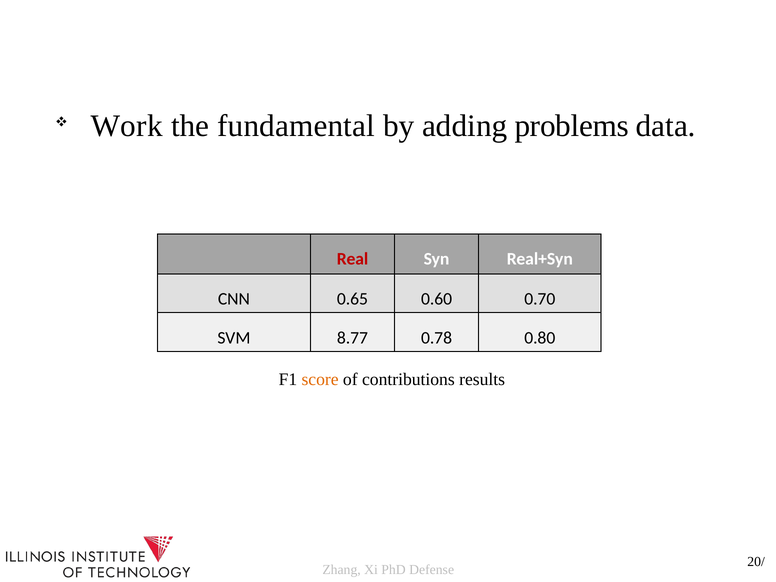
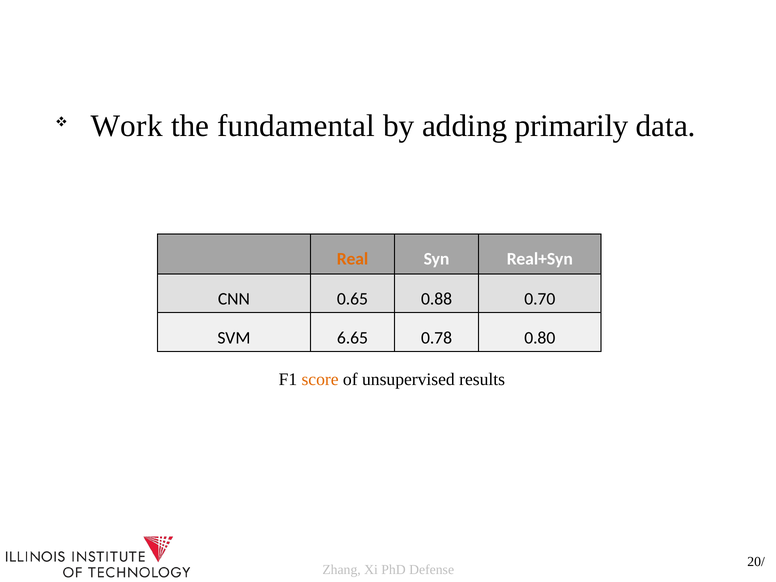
problems: problems -> primarily
Real colour: red -> orange
0.60: 0.60 -> 0.88
8.77: 8.77 -> 6.65
contributions: contributions -> unsupervised
